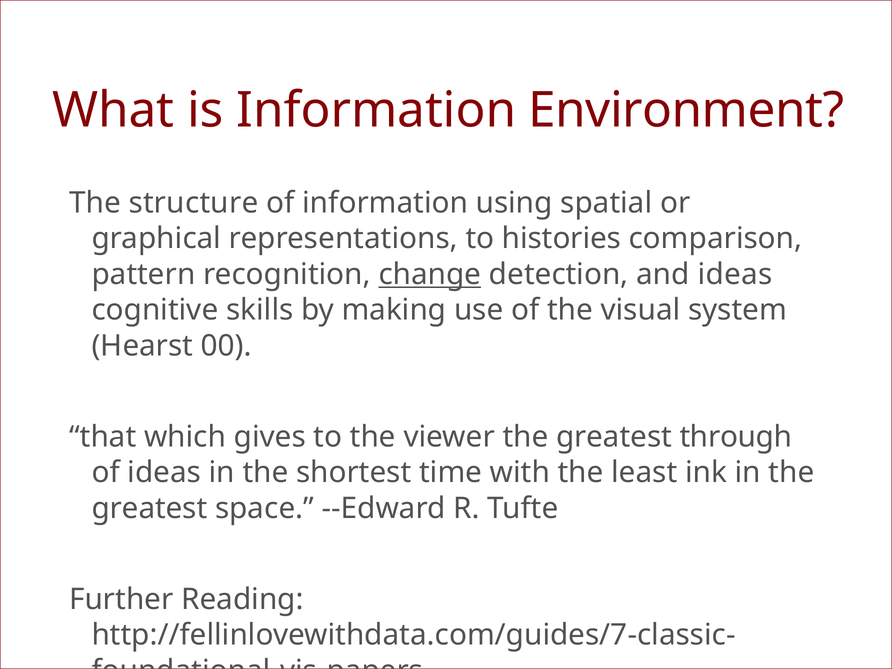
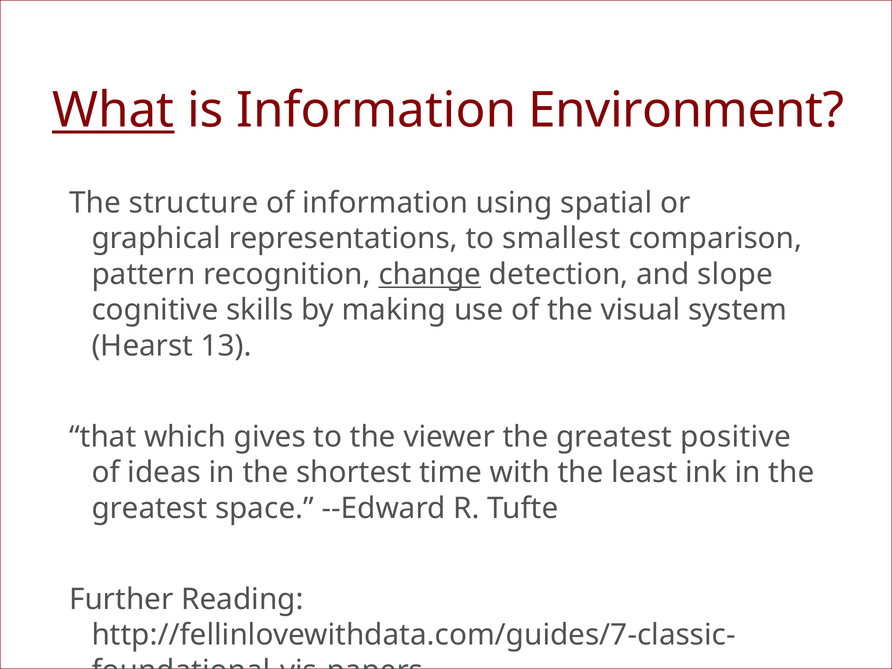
What underline: none -> present
histories: histories -> smallest
and ideas: ideas -> slope
00: 00 -> 13
through: through -> positive
